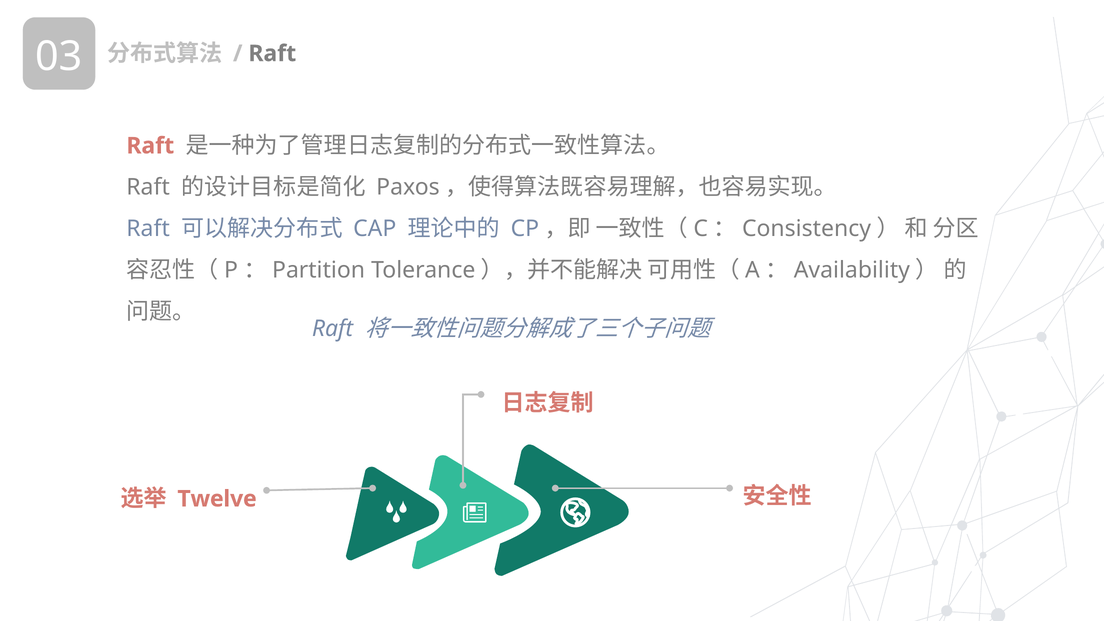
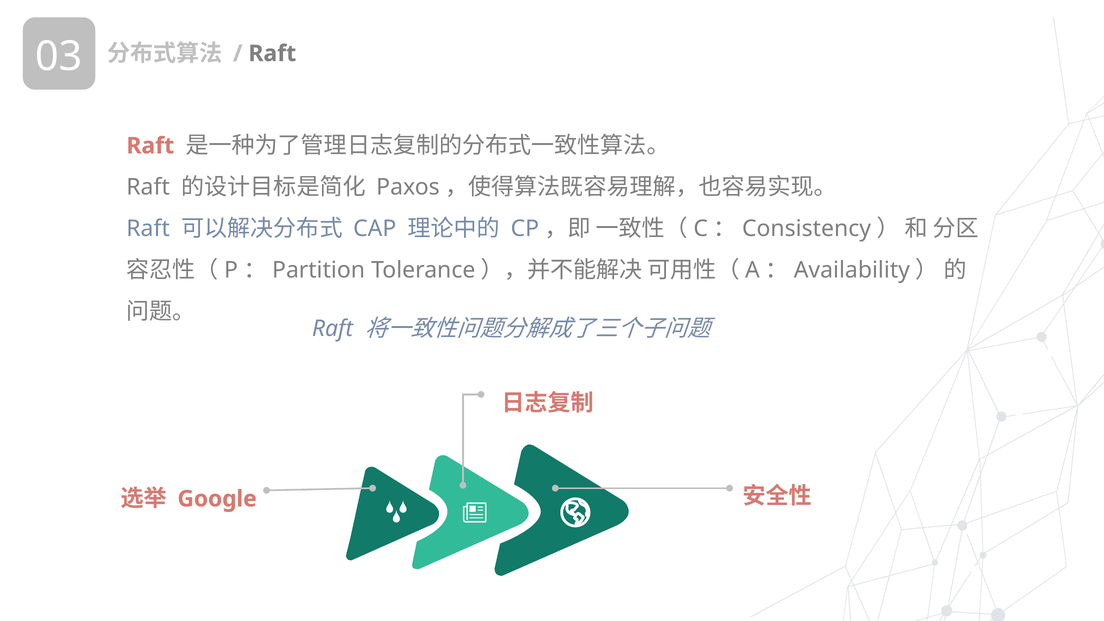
Twelve: Twelve -> Google
